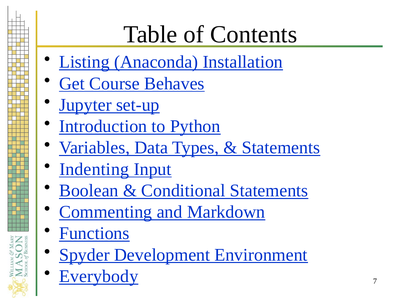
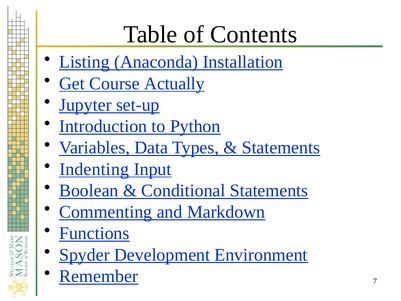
Behaves: Behaves -> Actually
Everybody: Everybody -> Remember
